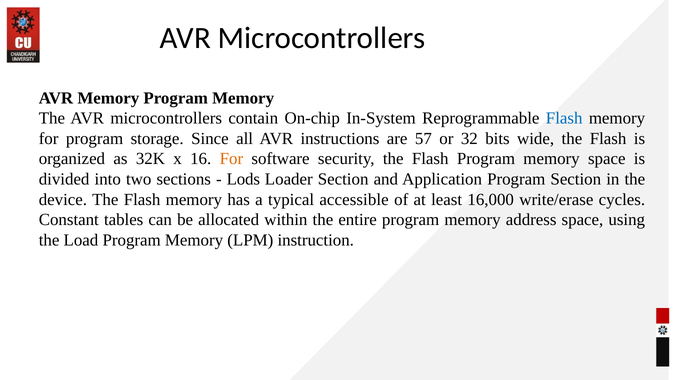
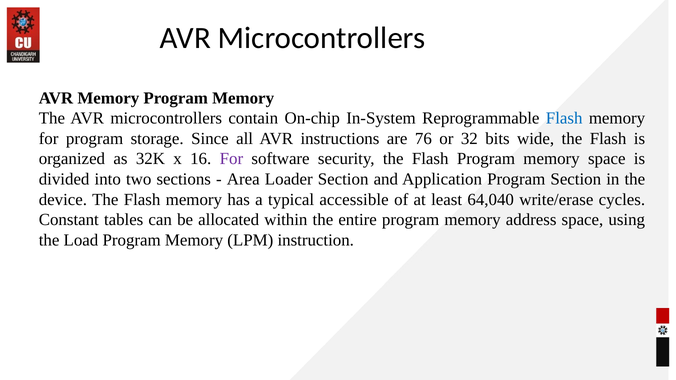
57: 57 -> 76
For at (231, 159) colour: orange -> purple
Lods: Lods -> Area
16,000: 16,000 -> 64,040
